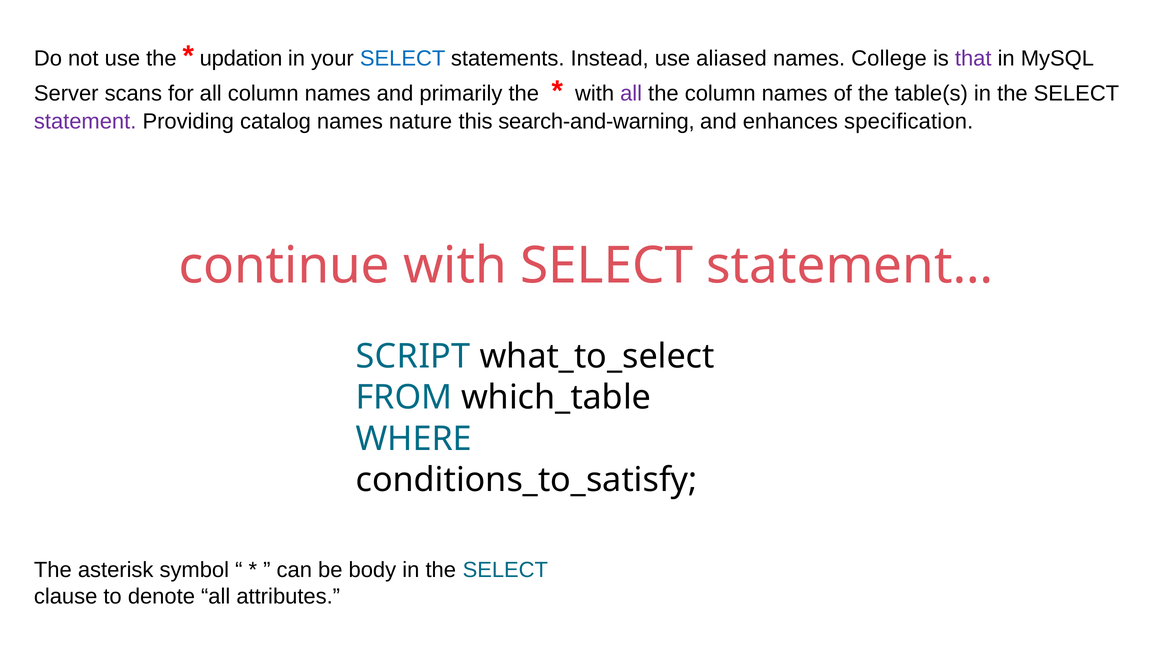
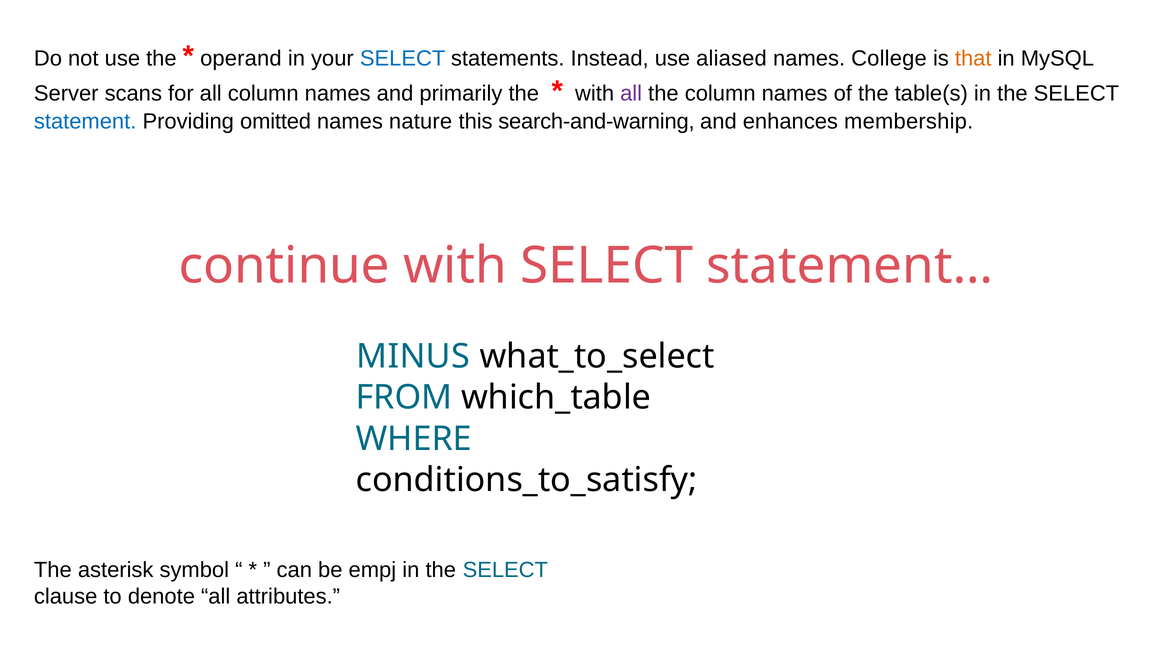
updation: updation -> operand
that colour: purple -> orange
statement colour: purple -> blue
catalog: catalog -> omitted
specification: specification -> membership
SCRIPT: SCRIPT -> MINUS
body: body -> empj
